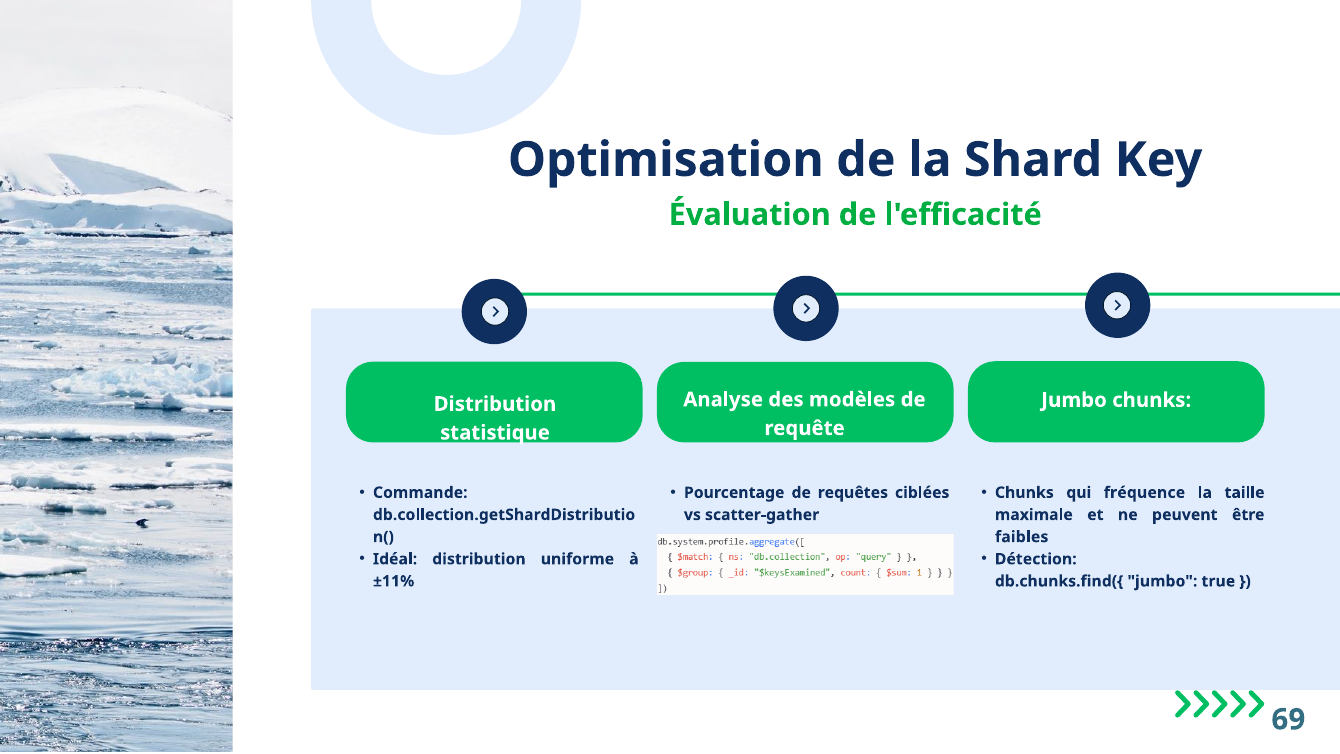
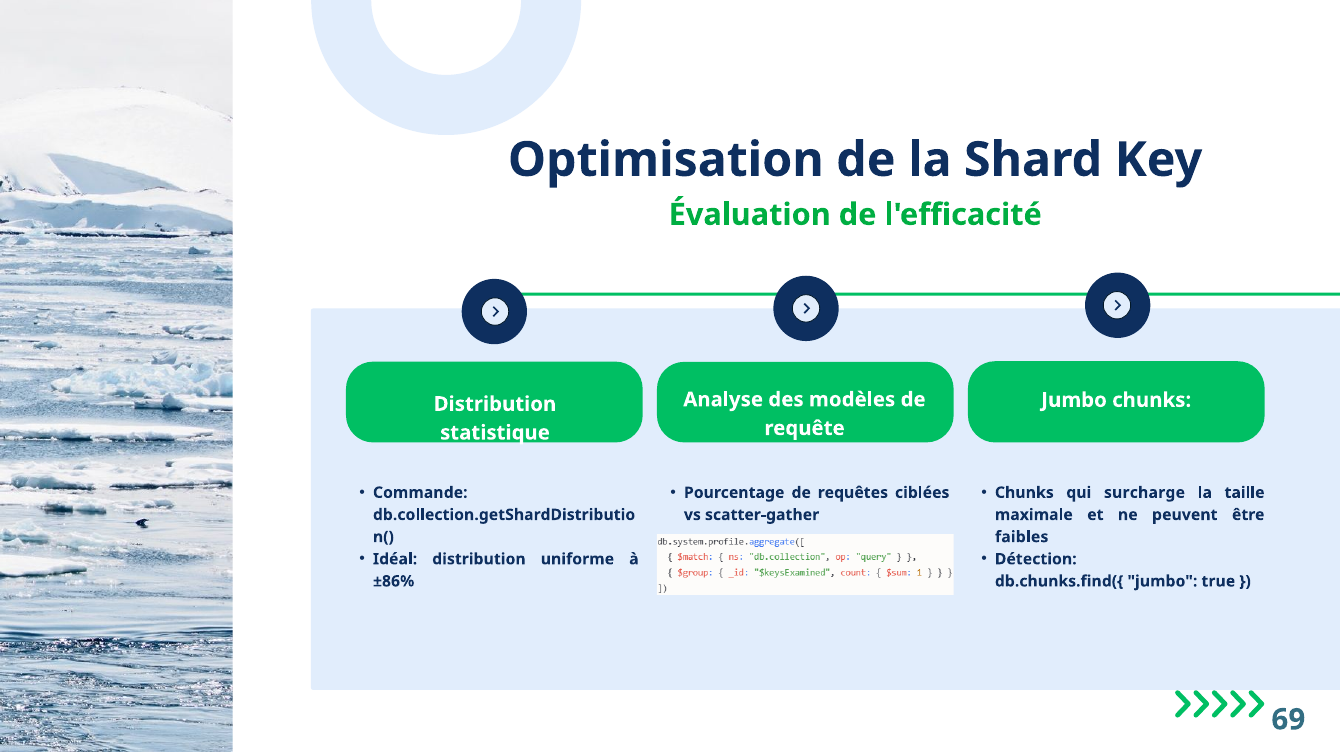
fréquence: fréquence -> surcharge
±11%: ±11% -> ±86%
